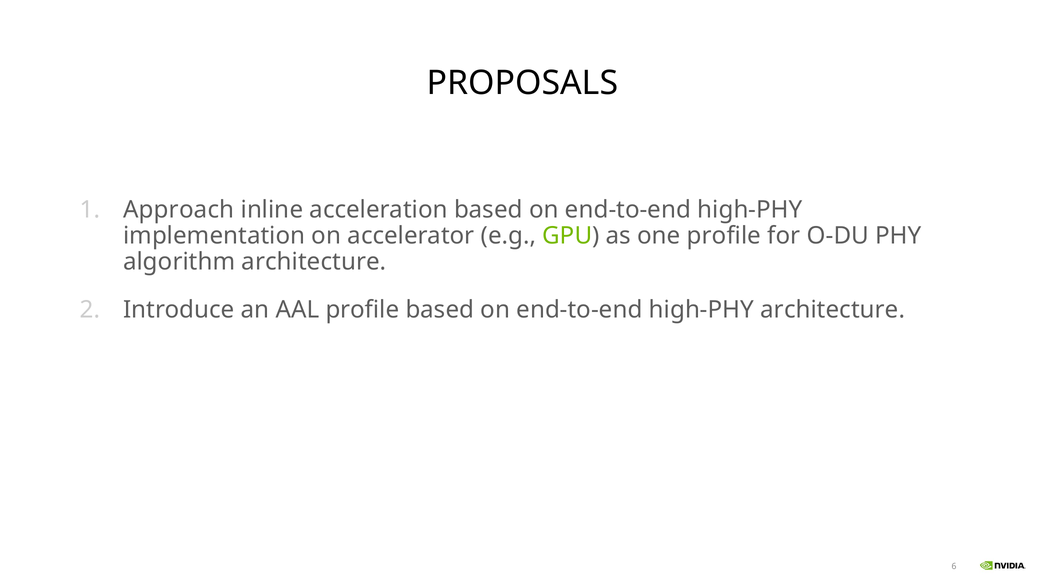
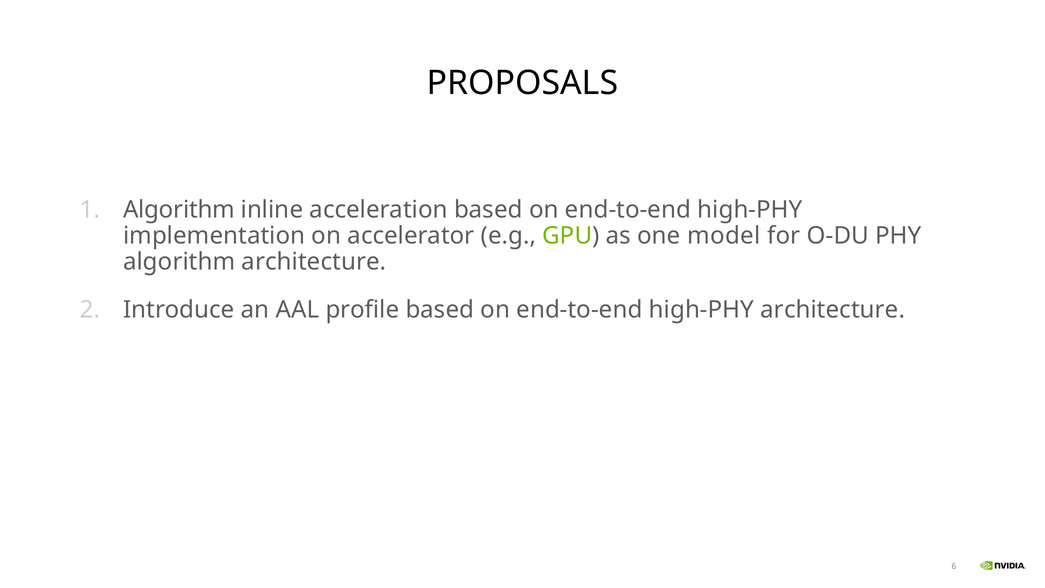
Approach at (179, 210): Approach -> Algorithm
one profile: profile -> model
